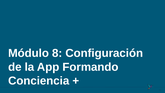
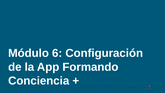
8: 8 -> 6
